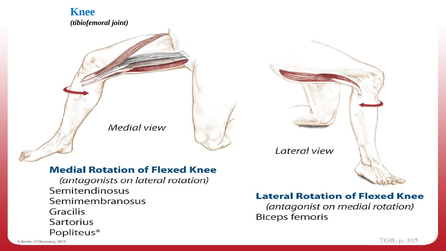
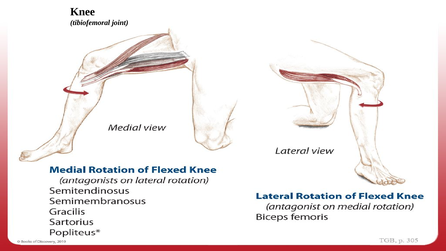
Knee colour: blue -> black
